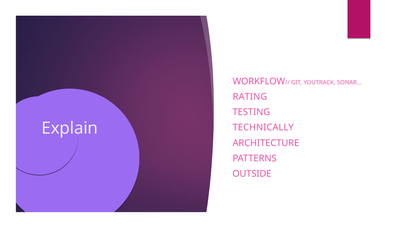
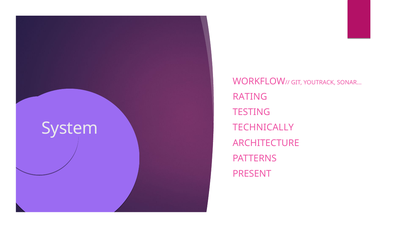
Explain: Explain -> System
OUTSIDE: OUTSIDE -> PRESENT
